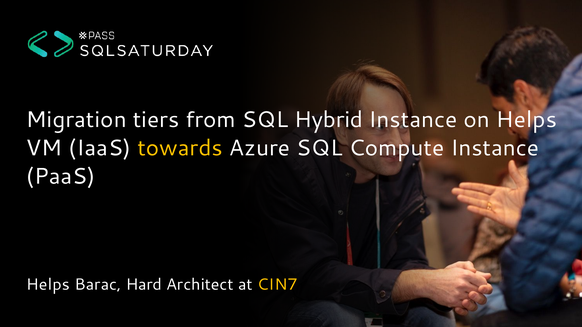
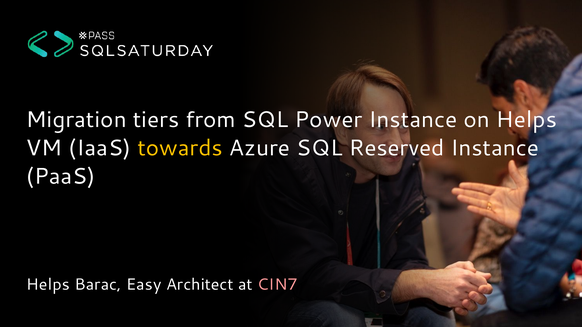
Hybrid: Hybrid -> Power
Compute: Compute -> Reserved
Hard: Hard -> Easy
CIN7 colour: yellow -> pink
